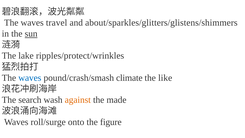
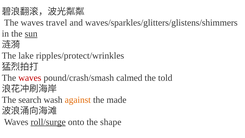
about/sparkles/glitters/glistens/shimmers: about/sparkles/glitters/glistens/shimmers -> waves/sparkles/glitters/glistens/shimmers
waves at (30, 78) colour: blue -> red
climate: climate -> calmed
like: like -> told
roll/surge underline: none -> present
figure: figure -> shape
